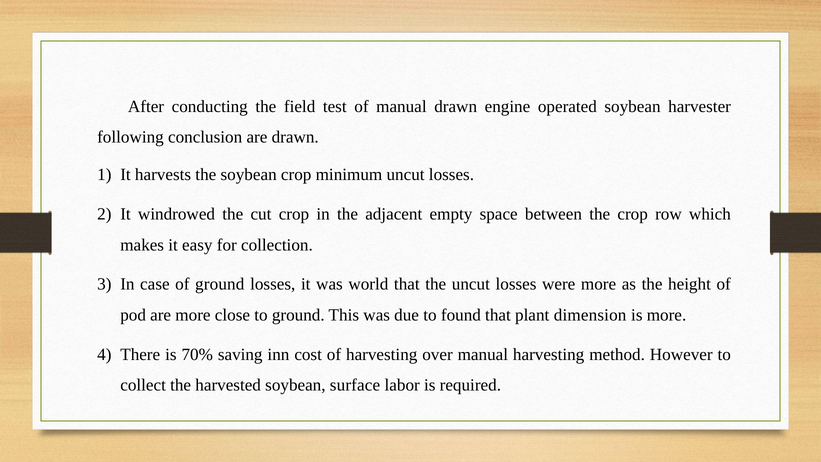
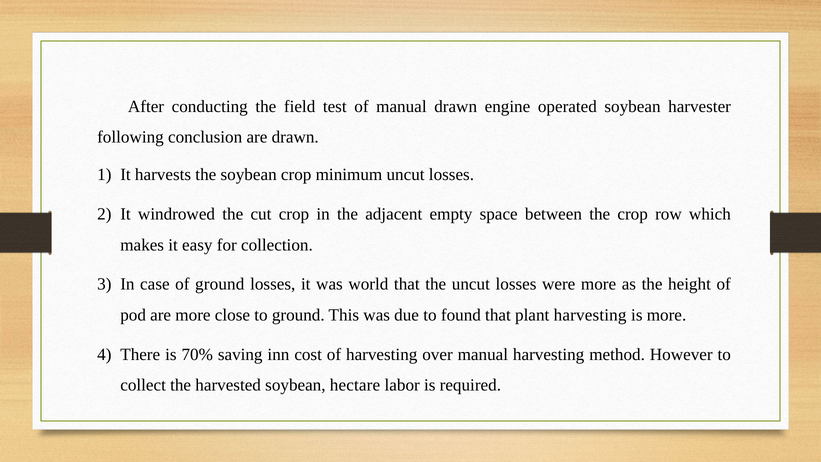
plant dimension: dimension -> harvesting
surface: surface -> hectare
